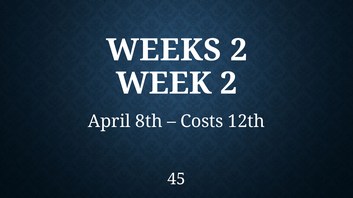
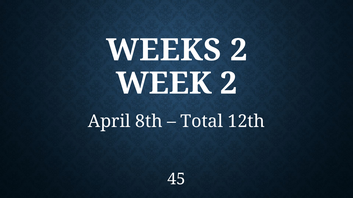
Costs: Costs -> Total
